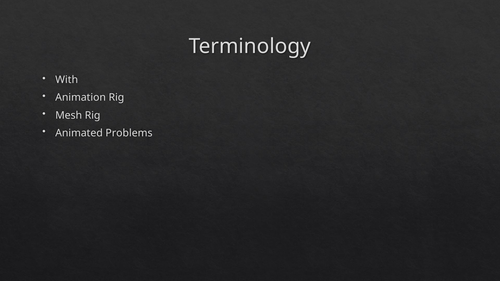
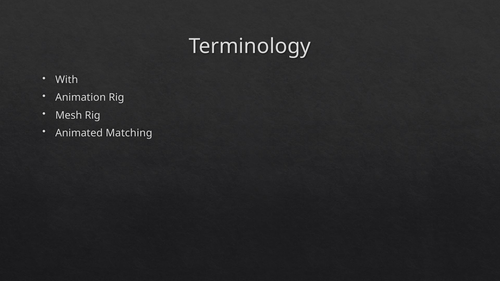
Problems: Problems -> Matching
